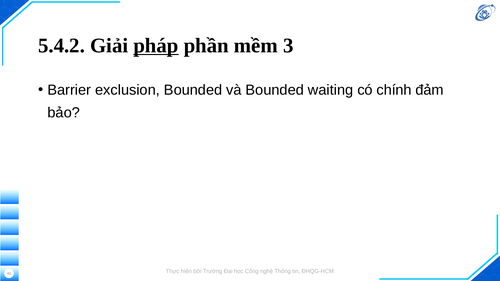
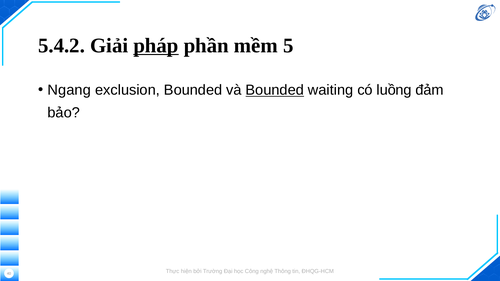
3: 3 -> 5
Barrier: Barrier -> Ngang
Bounded at (275, 90) underline: none -> present
chính: chính -> luồng
